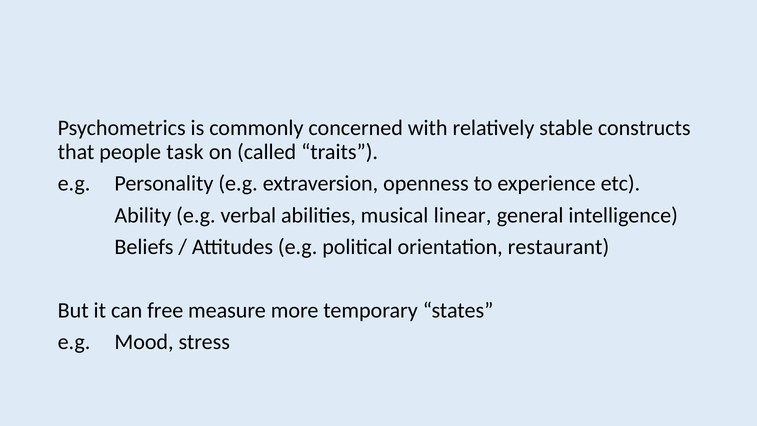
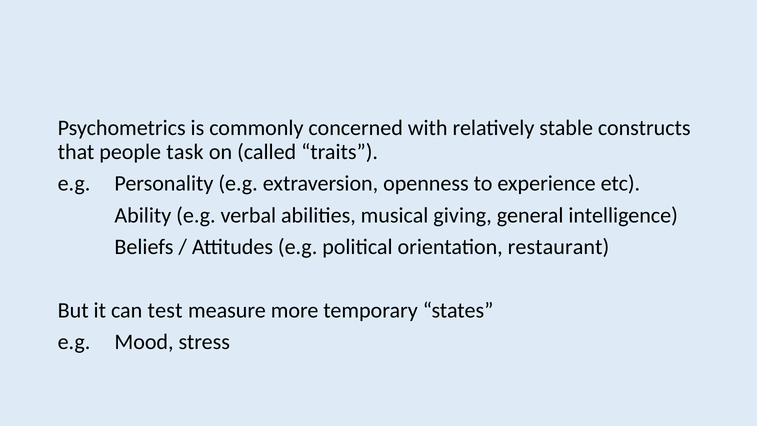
linear: linear -> giving
free: free -> test
